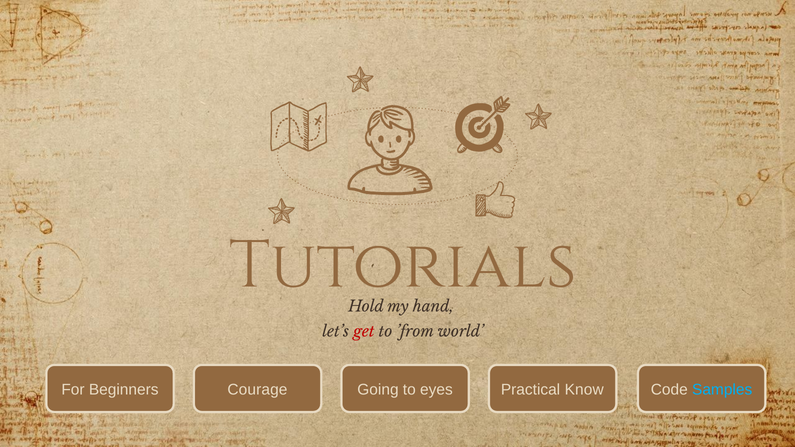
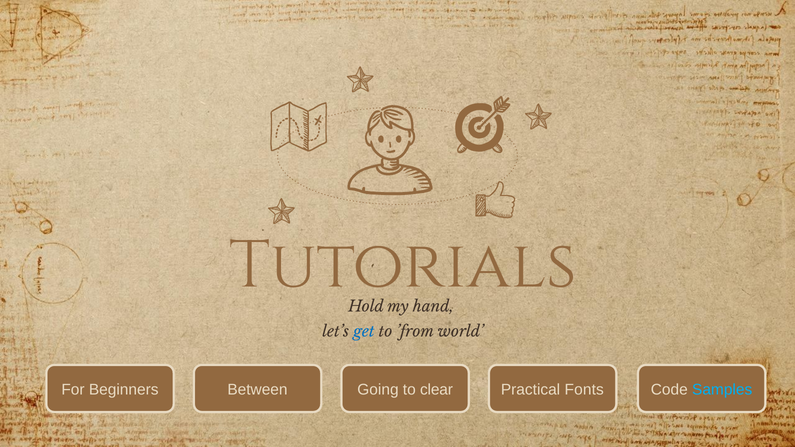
get colour: red -> blue
Courage: Courage -> Between
eyes: eyes -> clear
Know: Know -> Fonts
